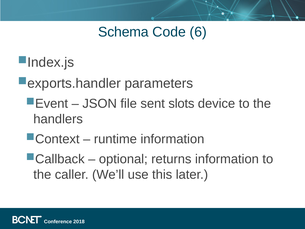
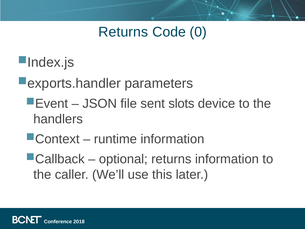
Schema at (123, 32): Schema -> Returns
6: 6 -> 0
